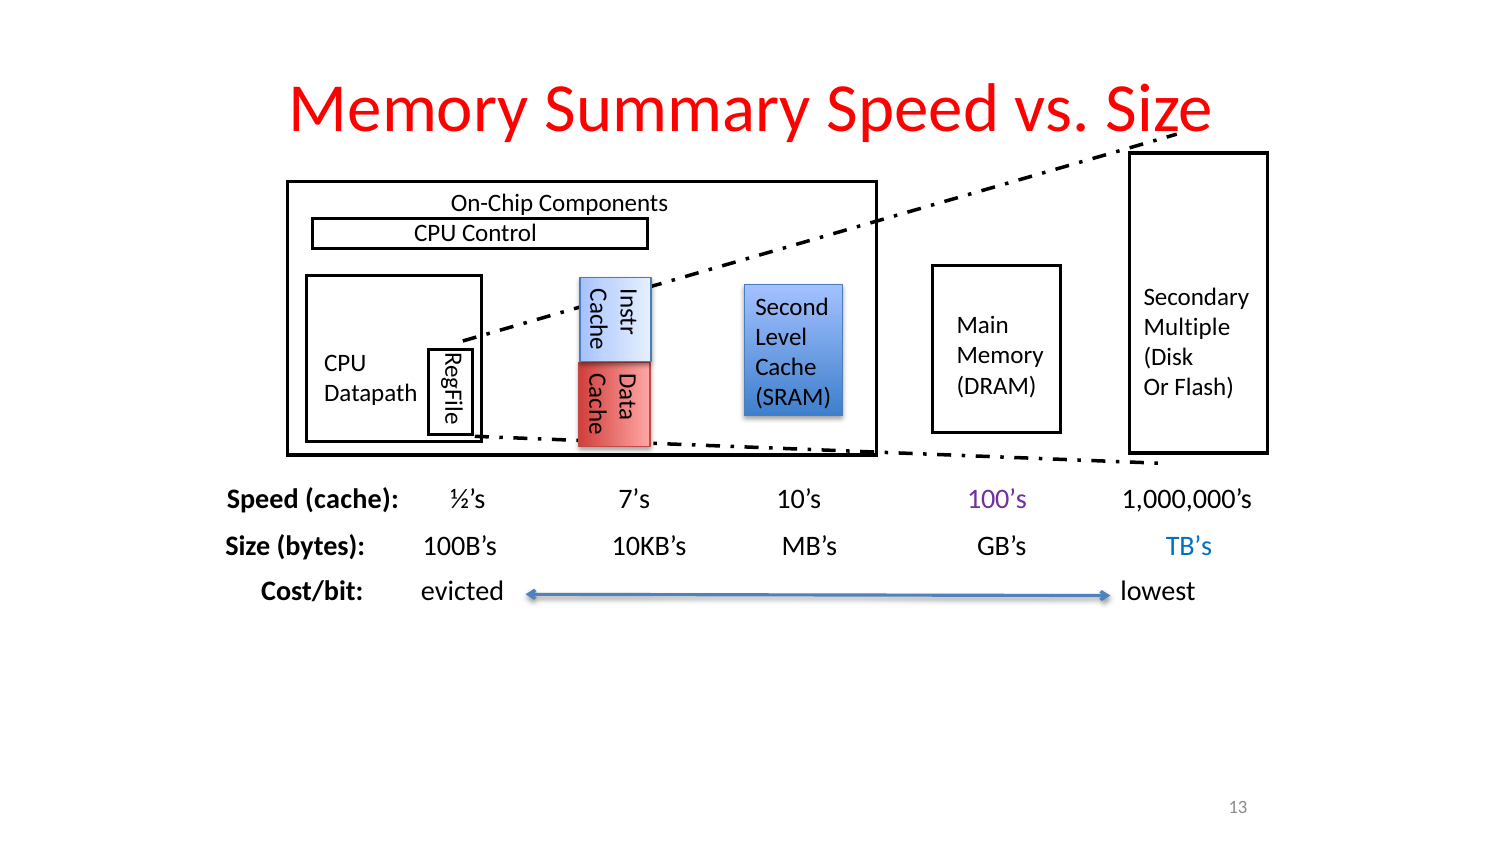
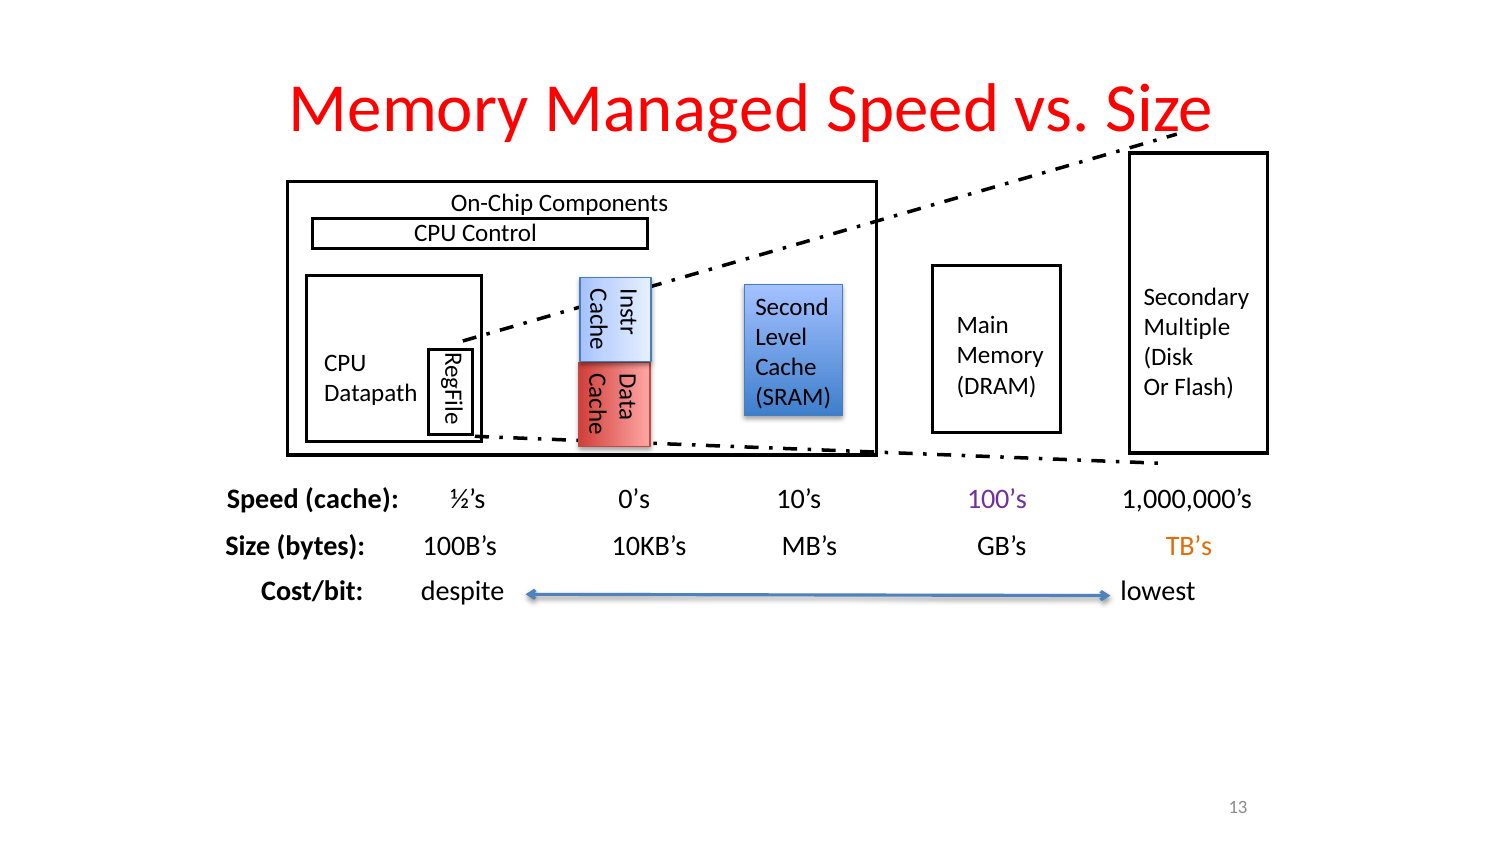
Summary: Summary -> Managed
7’s: 7’s -> 0’s
TB’s colour: blue -> orange
evicted: evicted -> despite
